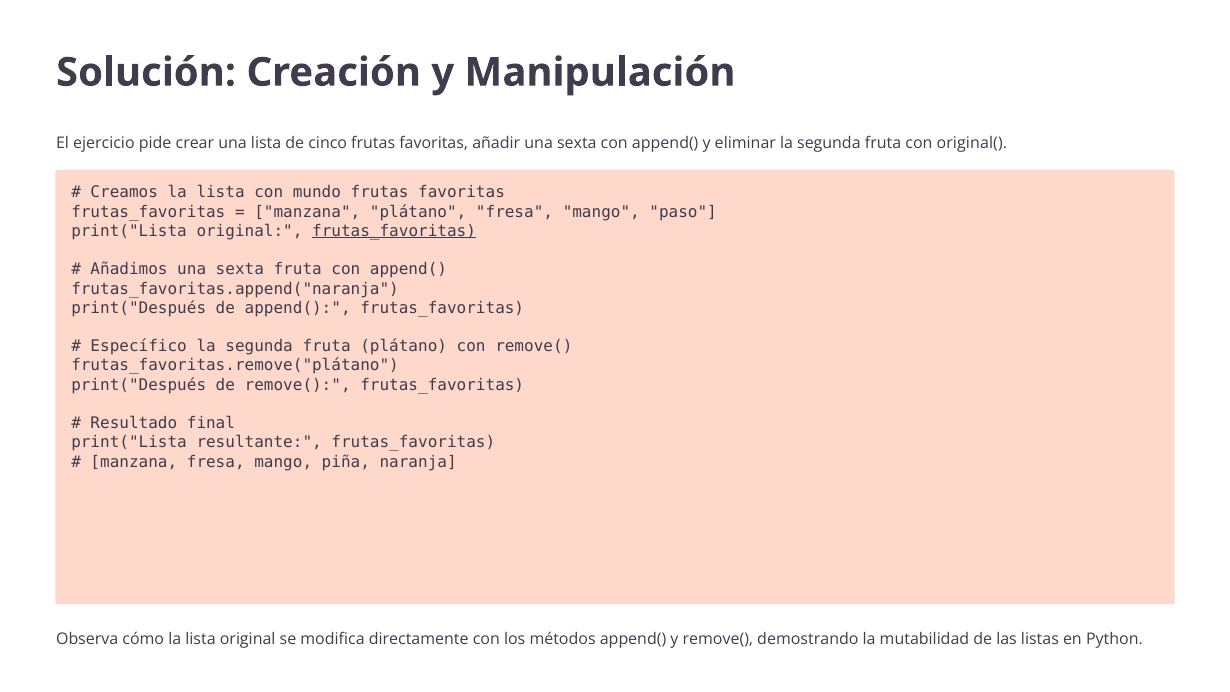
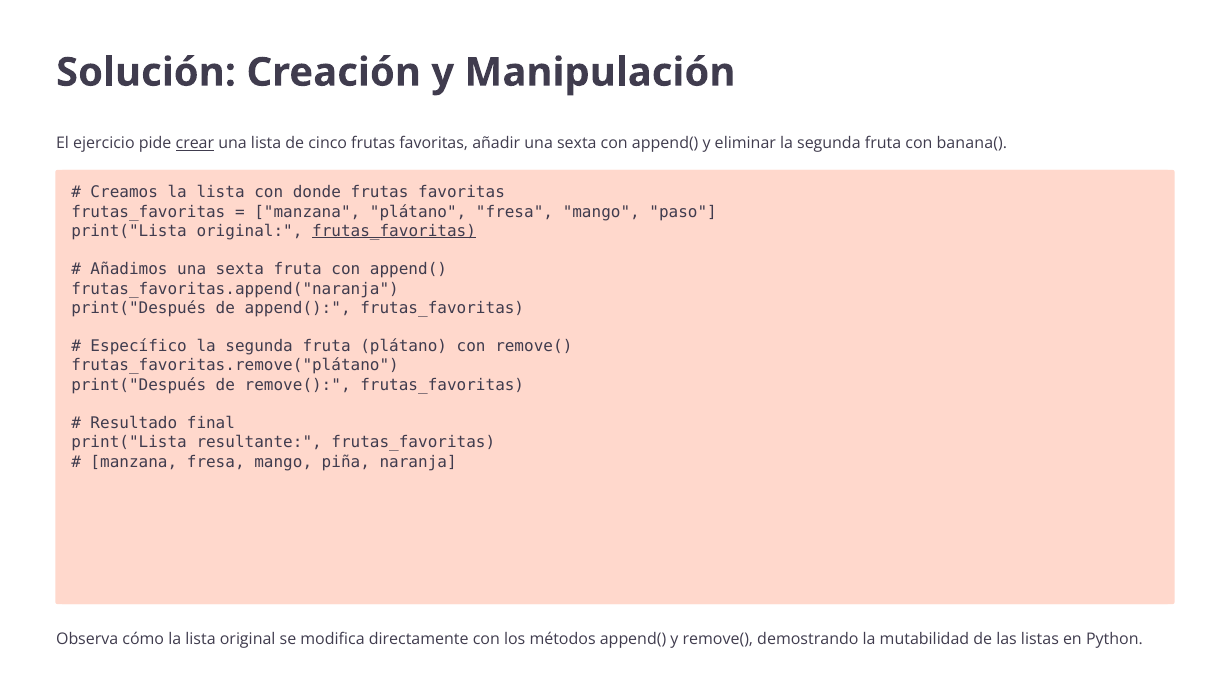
crear underline: none -> present
original(: original( -> banana(
mundo: mundo -> donde
